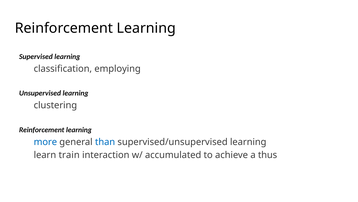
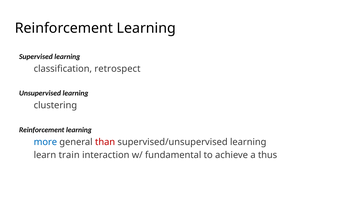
employing: employing -> retrospect
than colour: blue -> red
accumulated: accumulated -> fundamental
